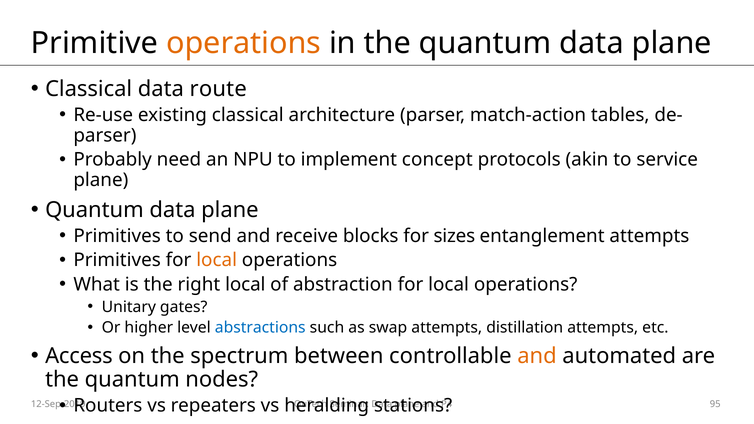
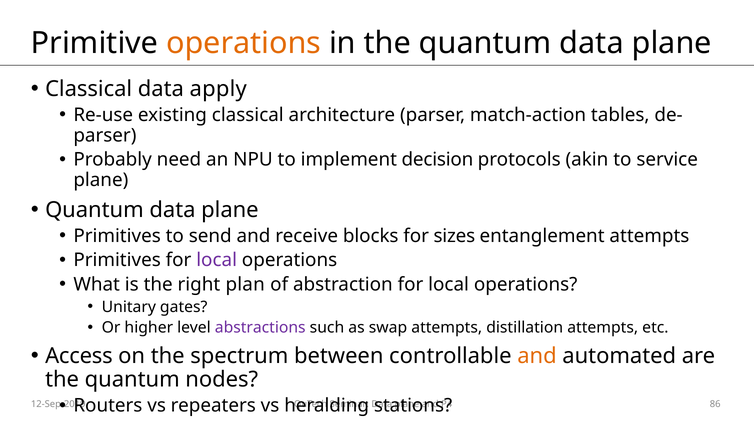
route: route -> apply
concept: concept -> decision
local at (217, 260) colour: orange -> purple
right local: local -> plan
abstractions colour: blue -> purple
95: 95 -> 86
